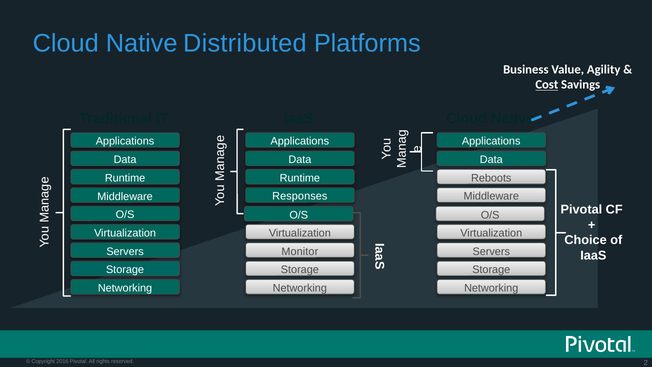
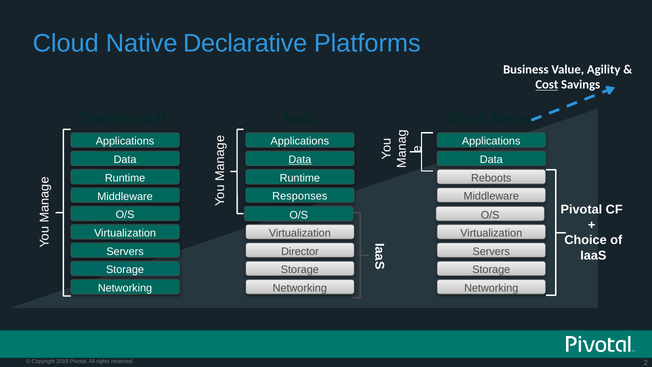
Distributed: Distributed -> Declarative
Data at (300, 160) underline: none -> present
Monitor: Monitor -> Director
